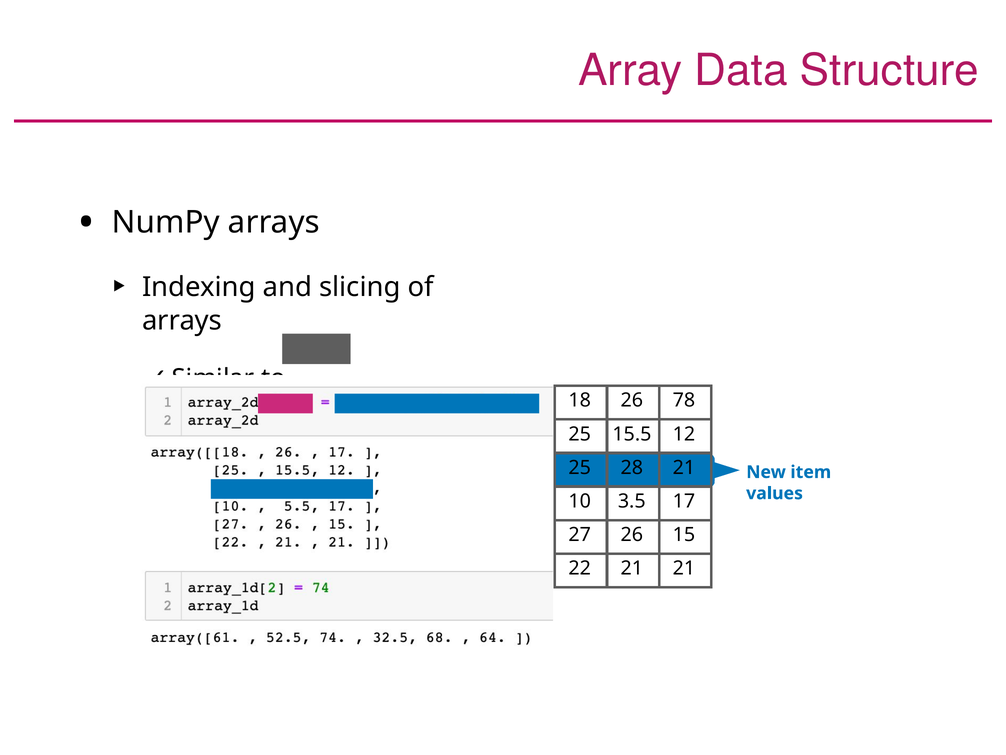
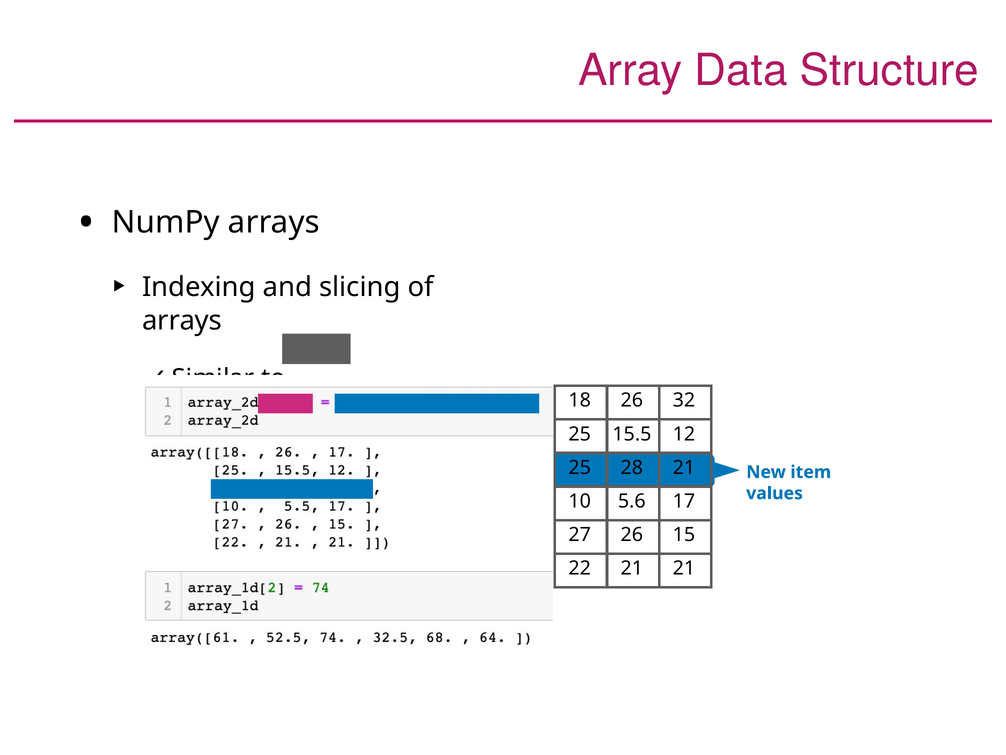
78: 78 -> 32
3.5: 3.5 -> 5.6
